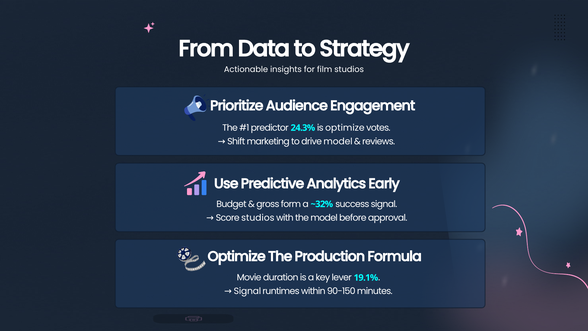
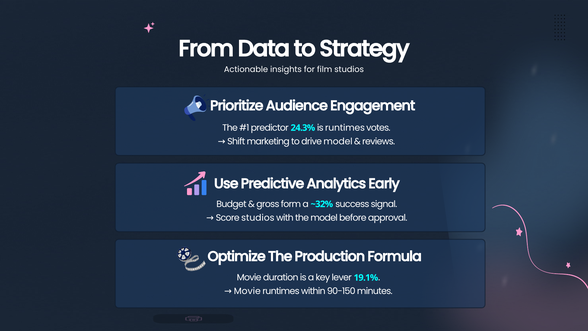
is optimize: optimize -> runtimes
Signal at (247, 291): Signal -> Movie
